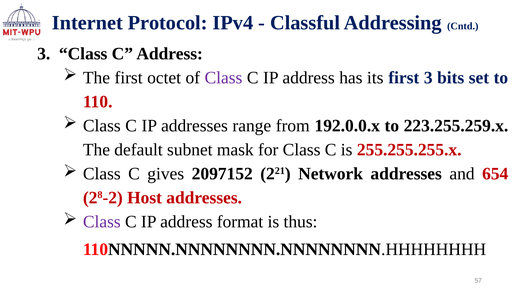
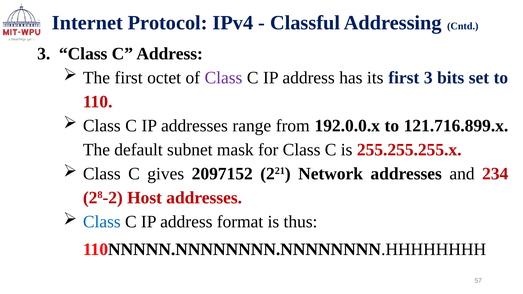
223.255.259.x: 223.255.259.x -> 121.716.899.x
654: 654 -> 234
Class at (102, 222) colour: purple -> blue
